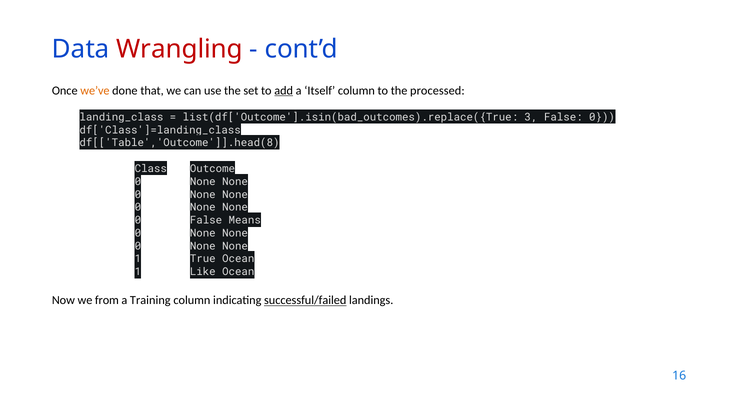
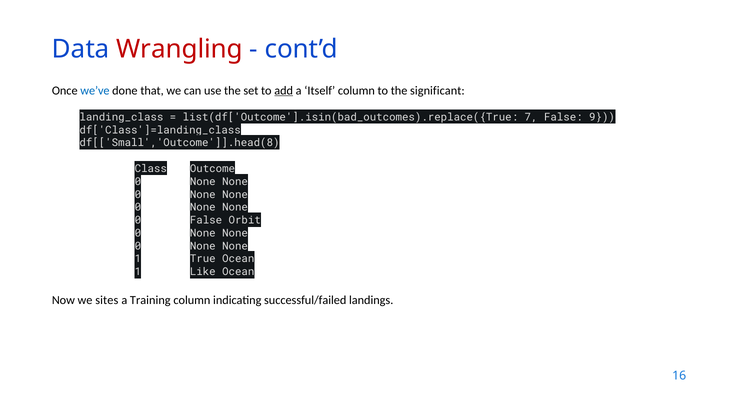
we’ve colour: orange -> blue
processed: processed -> significant
3: 3 -> 7
False 0: 0 -> 9
df[['Table','Outcome']].head(8: df[['Table','Outcome']].head(8 -> df[['Small','Outcome']].head(8
Means: Means -> Orbit
from: from -> sites
successful/failed underline: present -> none
